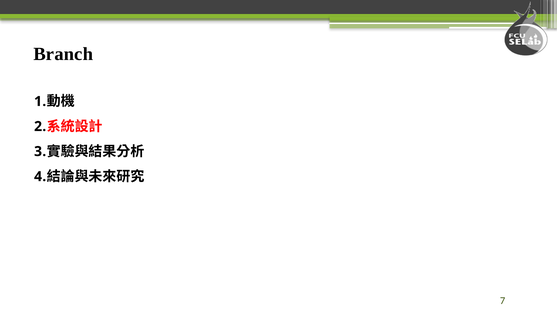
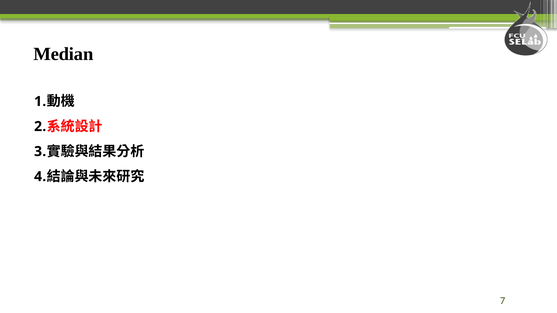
Branch: Branch -> Median
